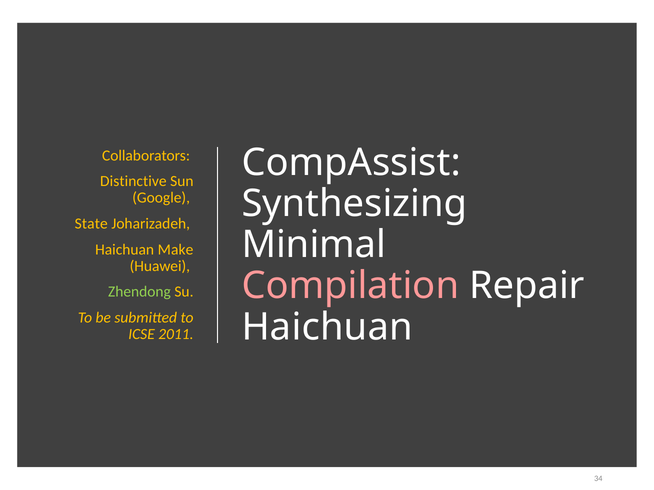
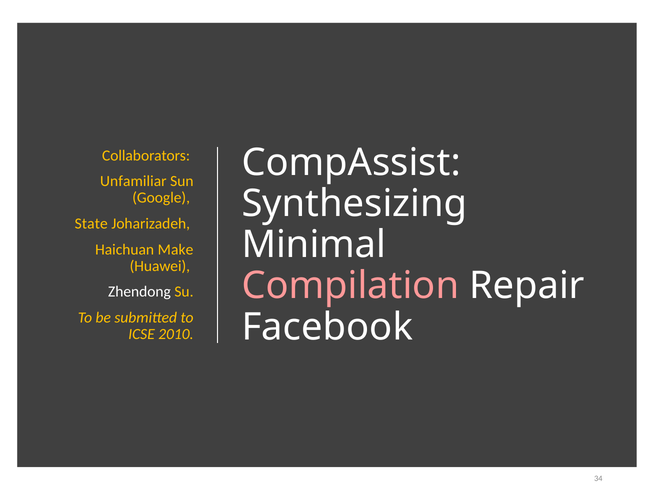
Distinctive: Distinctive -> Unfamiliar
Zhendong colour: light green -> white
Haichuan at (327, 327): Haichuan -> Facebook
2011: 2011 -> 2010
